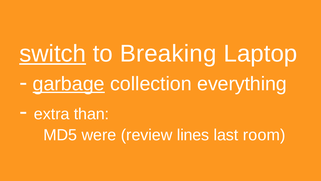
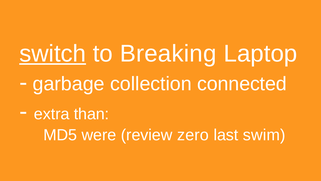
garbage underline: present -> none
everything: everything -> connected
lines: lines -> zero
room: room -> swim
